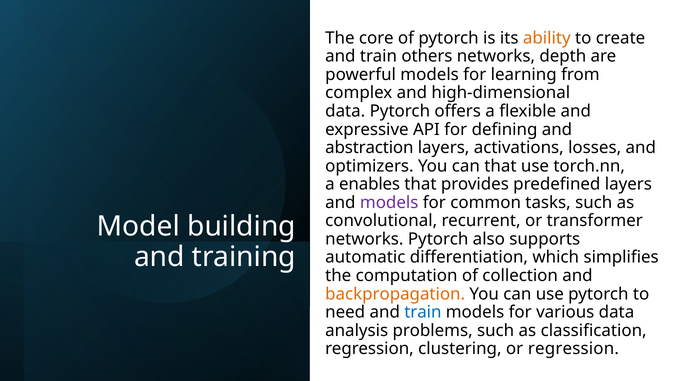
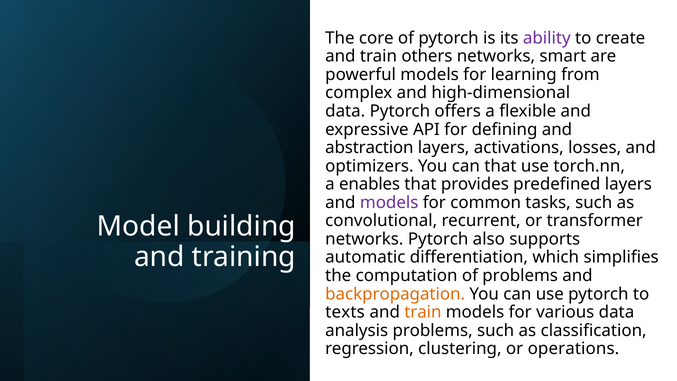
ability colour: orange -> purple
depth: depth -> smart
of collection: collection -> problems
need: need -> texts
train at (423, 312) colour: blue -> orange
or regression: regression -> operations
